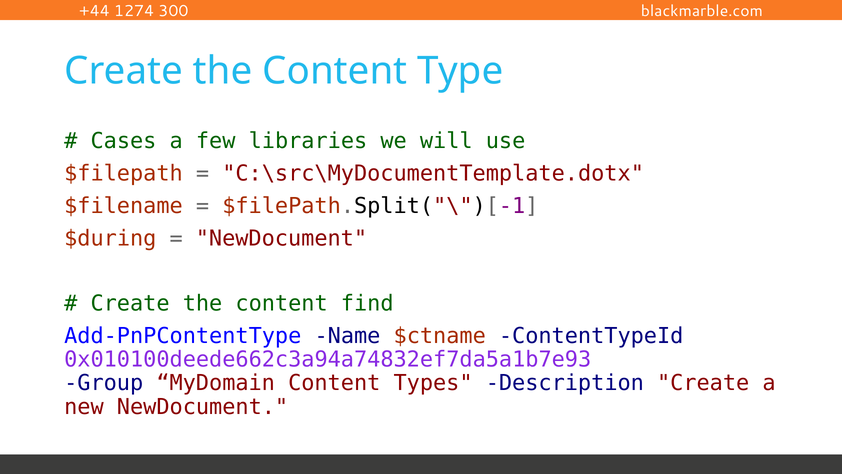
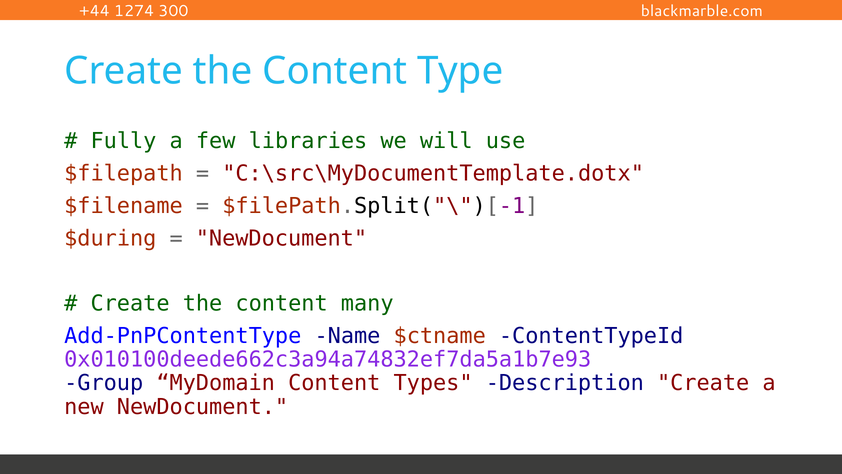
Cases: Cases -> Fully
find: find -> many
